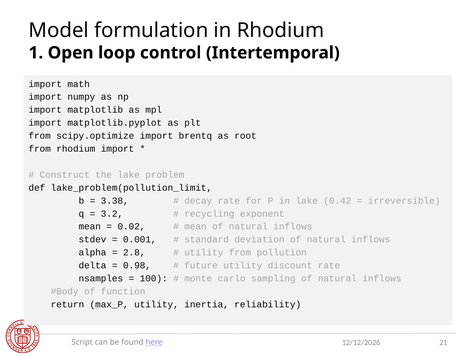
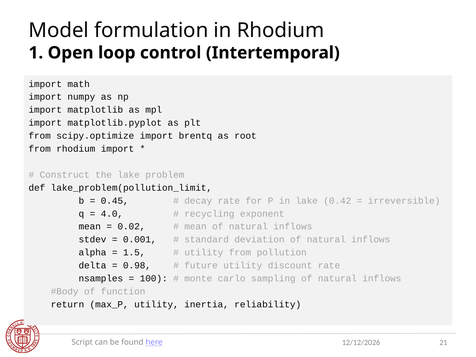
3.38: 3.38 -> 0.45
3.2: 3.2 -> 4.0
2.8: 2.8 -> 1.5
